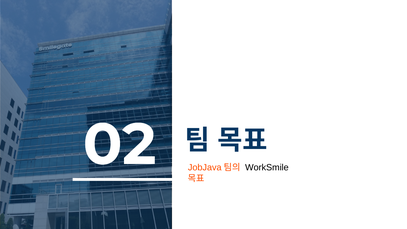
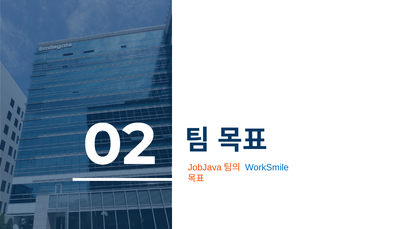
WorkSmile colour: black -> blue
